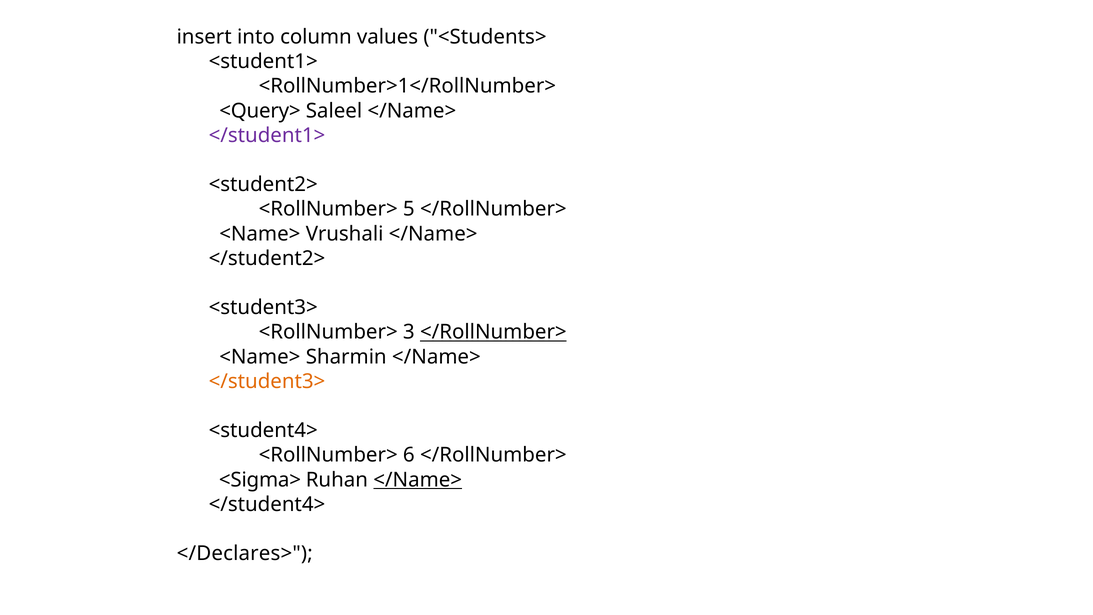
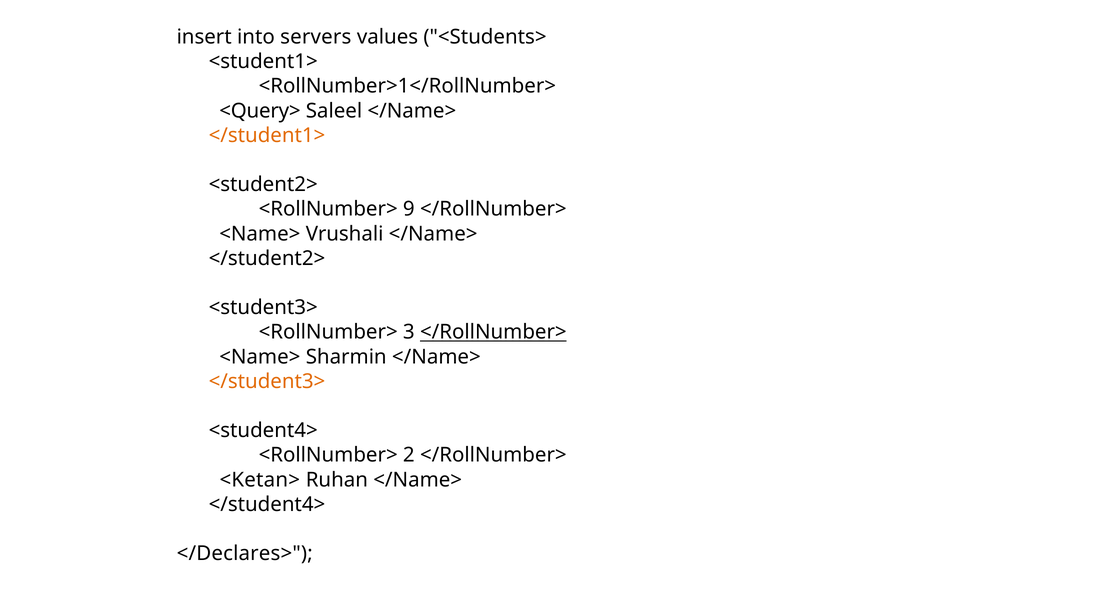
column: column -> servers
</student1> colour: purple -> orange
5: 5 -> 9
6: 6 -> 2
<Sigma>: <Sigma> -> <Ketan>
</Name> at (418, 480) underline: present -> none
